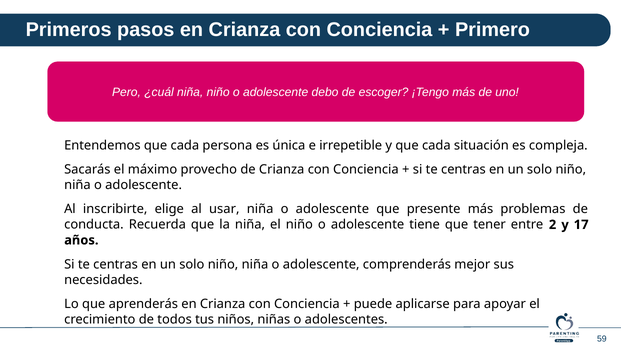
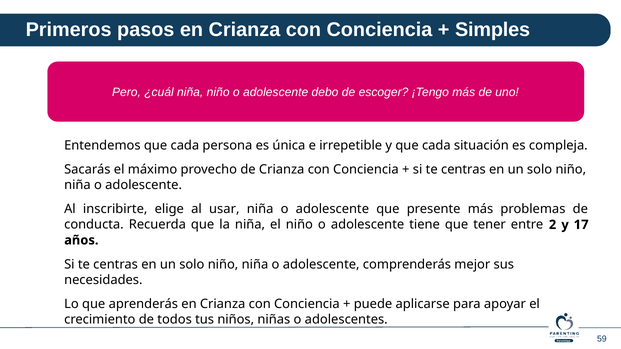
Primero: Primero -> Simples
